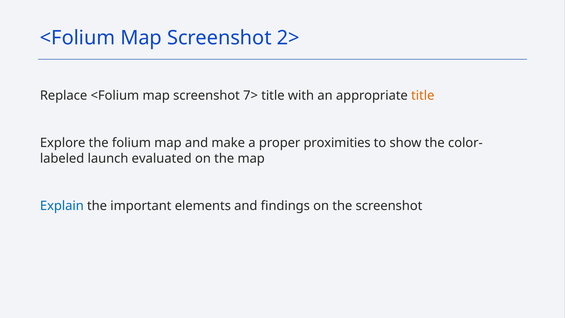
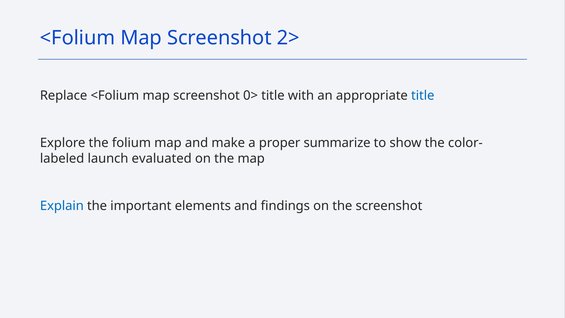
7>: 7> -> 0>
title at (423, 95) colour: orange -> blue
proximities: proximities -> summarize
